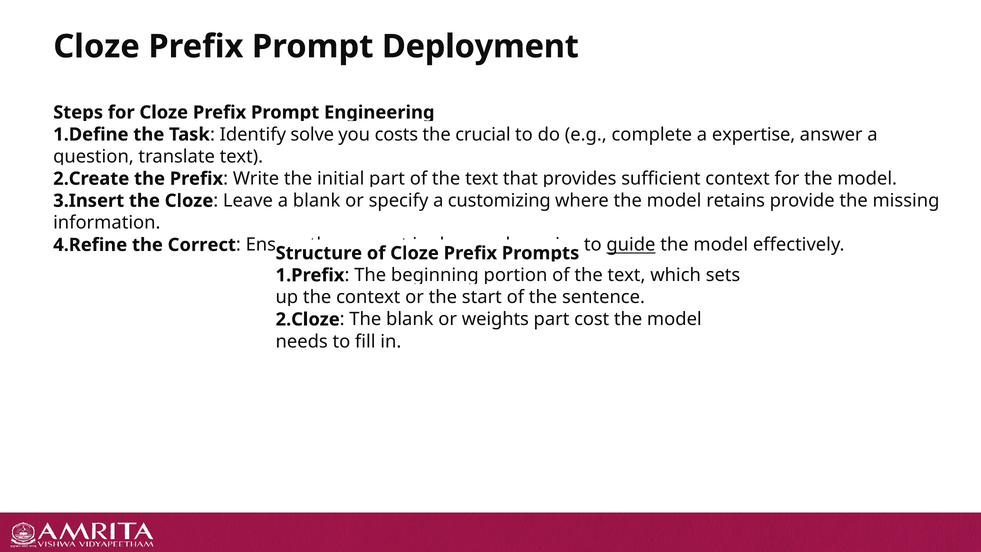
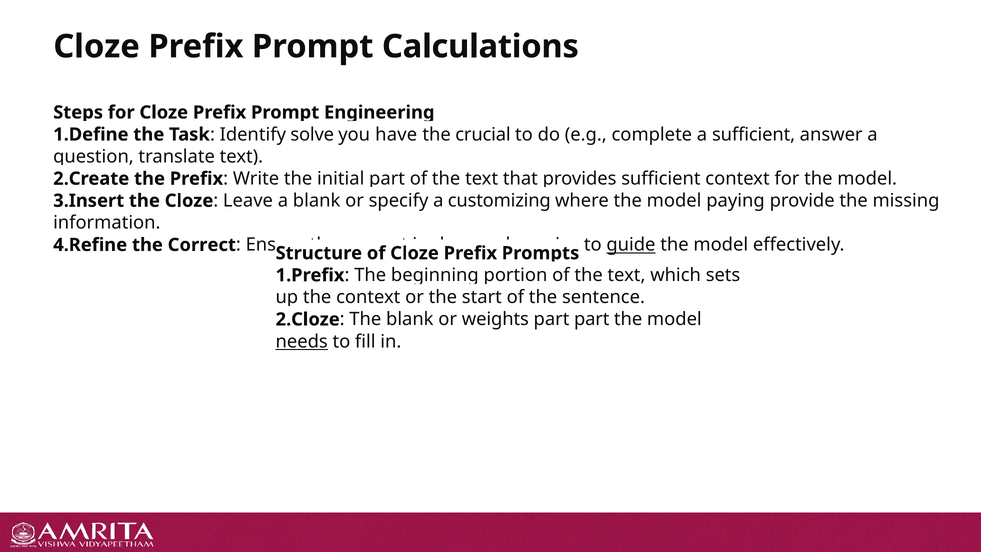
Deployment: Deployment -> Calculations
costs: costs -> have
a expertise: expertise -> sufficient
retains: retains -> paying
part cost: cost -> part
needs underline: none -> present
